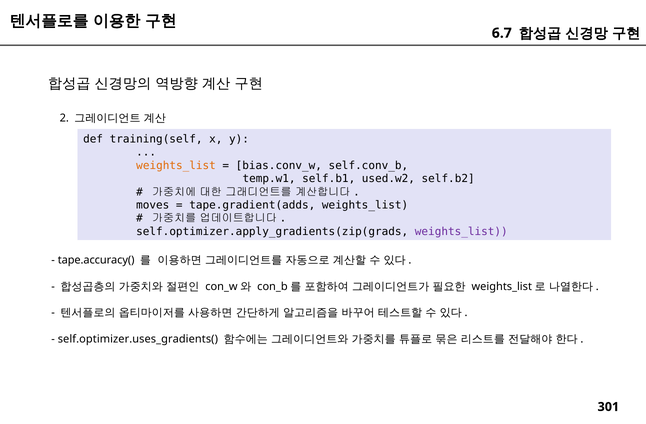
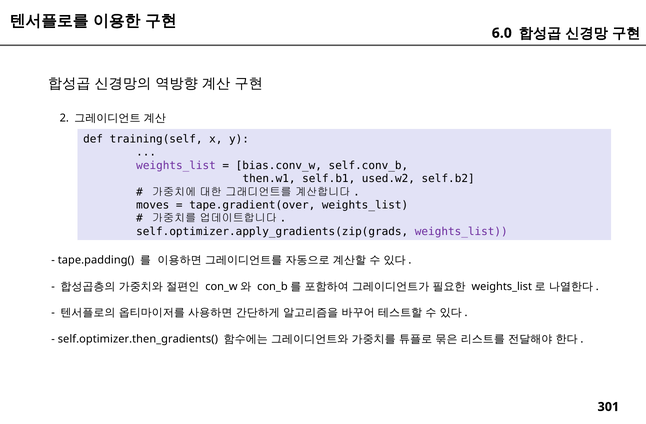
6.7: 6.7 -> 6.0
weights_list at (176, 166) colour: orange -> purple
temp.w1: temp.w1 -> then.w1
tape.gradient(adds: tape.gradient(adds -> tape.gradient(over
tape.accuracy(: tape.accuracy( -> tape.padding(
self.optimizer.uses_gradients(: self.optimizer.uses_gradients( -> self.optimizer.then_gradients(
